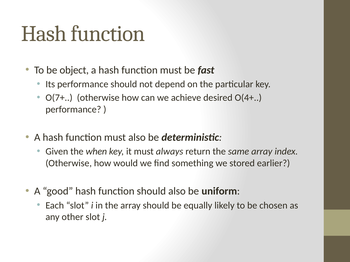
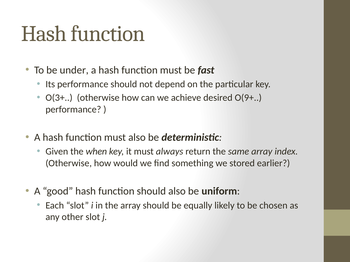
object: object -> under
O(7+: O(7+ -> O(3+
O(4+: O(4+ -> O(9+
